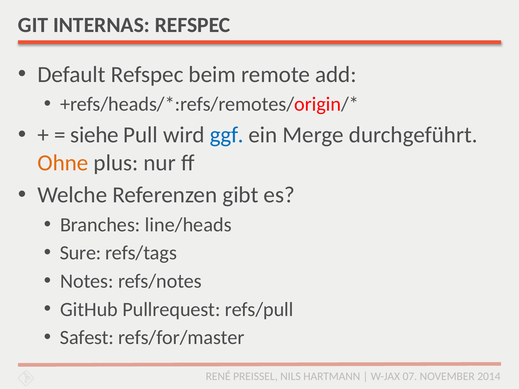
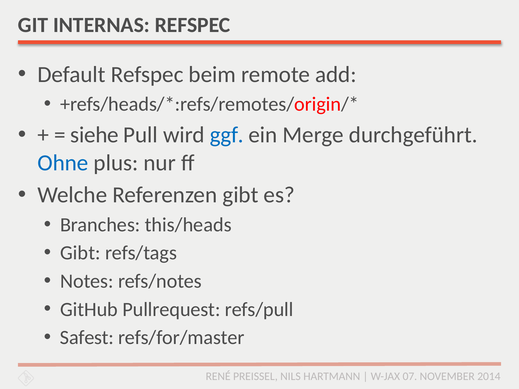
Ohne colour: orange -> blue
line/heads: line/heads -> this/heads
Sure at (80, 253): Sure -> Gibt
